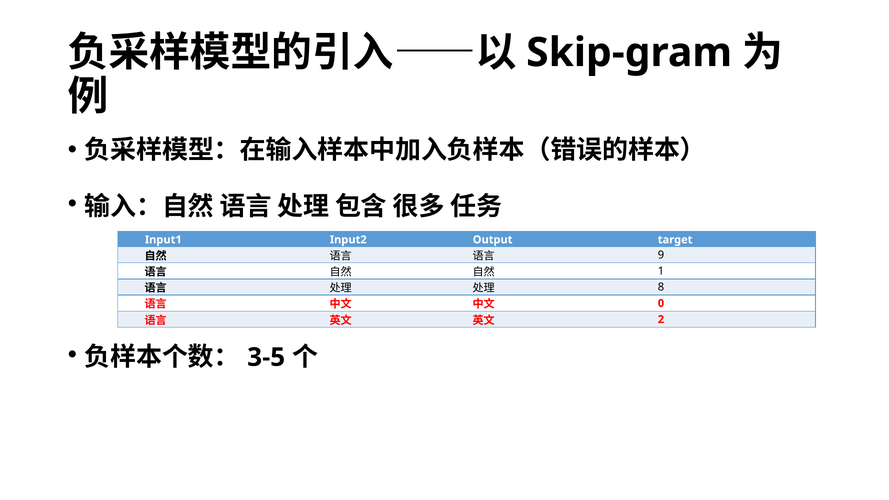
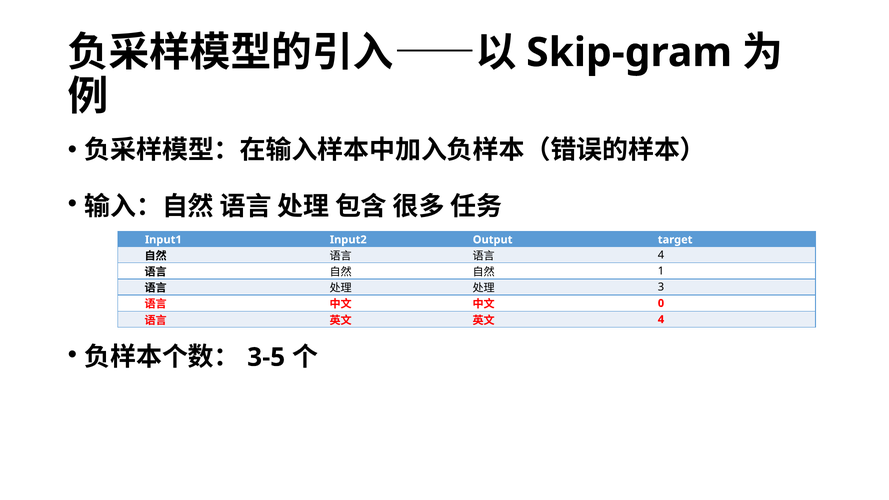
9 at (661, 255): 9 -> 4
8: 8 -> 3
2 at (661, 319): 2 -> 4
